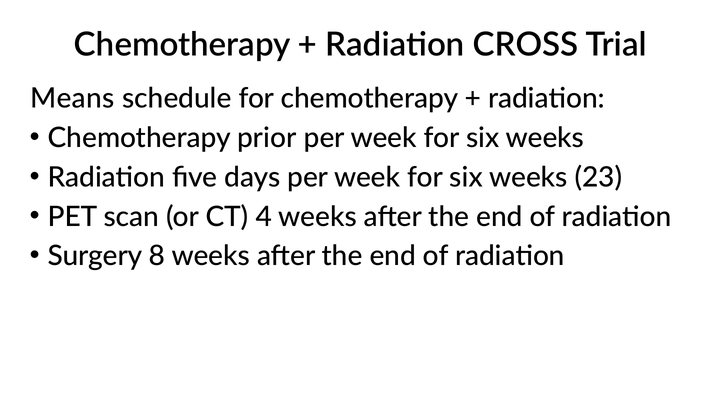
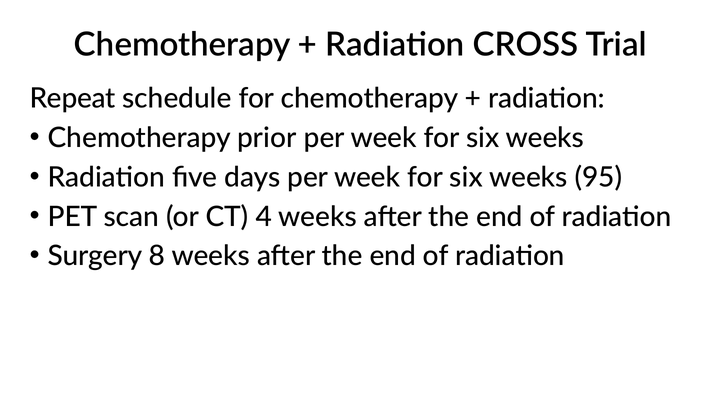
Means: Means -> Repeat
23: 23 -> 95
